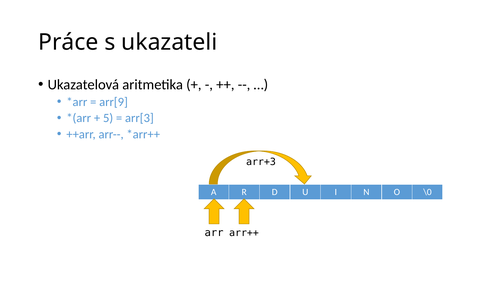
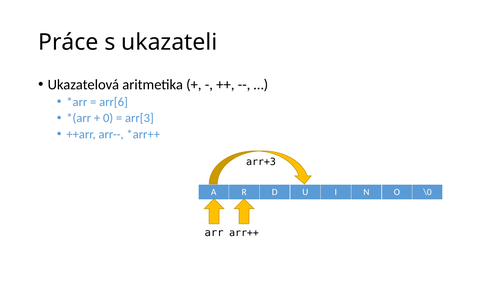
arr[9: arr[9 -> arr[6
5: 5 -> 0
